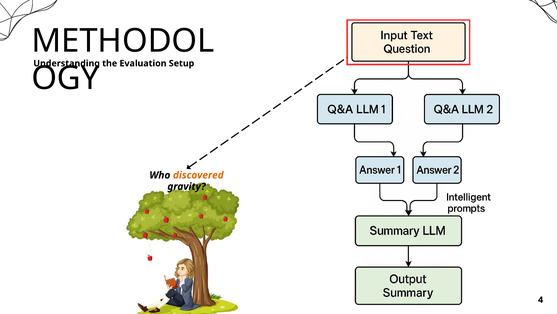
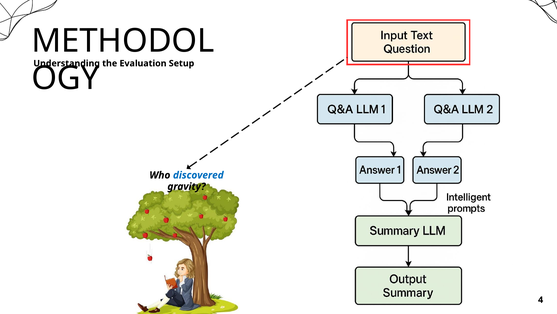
discovered colour: orange -> blue
